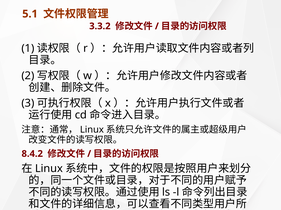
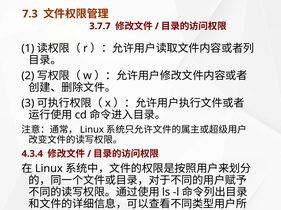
5.1: 5.1 -> 7.3
3.3.2: 3.3.2 -> 3.7.7
8.4.2: 8.4.2 -> 4.3.4
